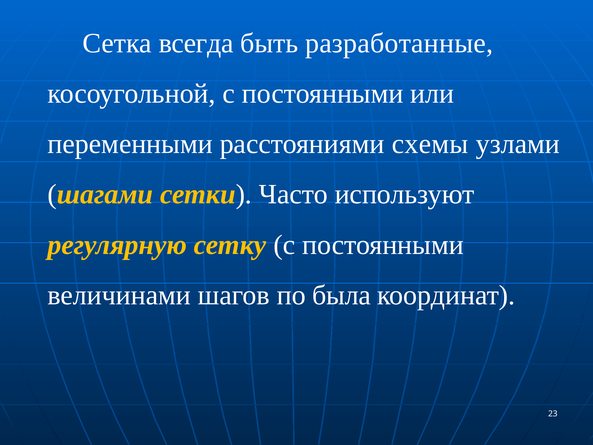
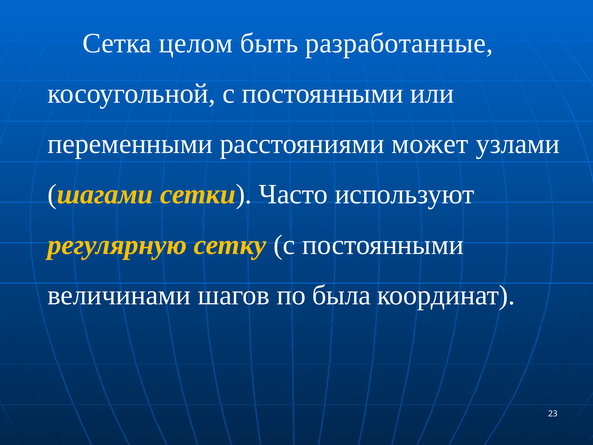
всегда: всегда -> целом
схемы: схемы -> может
